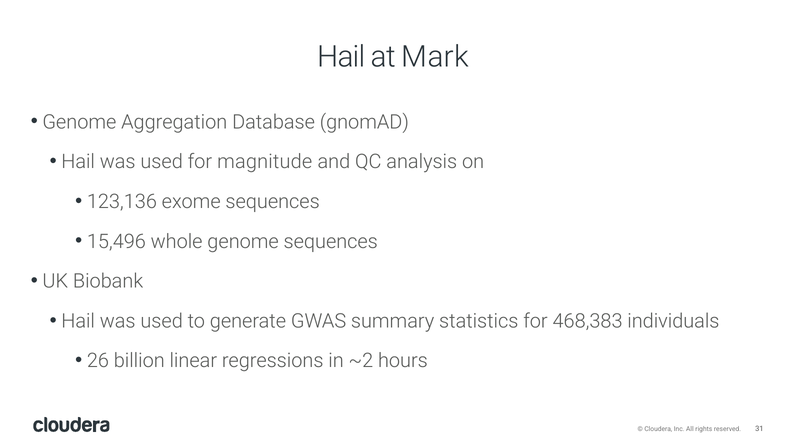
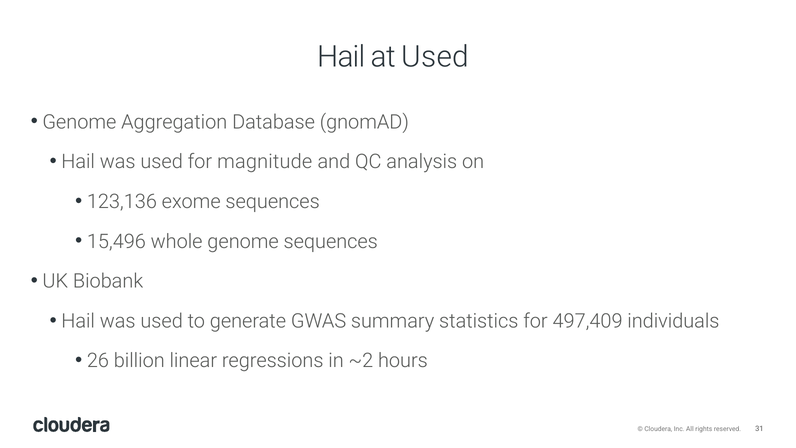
at Mark: Mark -> Used
468,383: 468,383 -> 497,409
